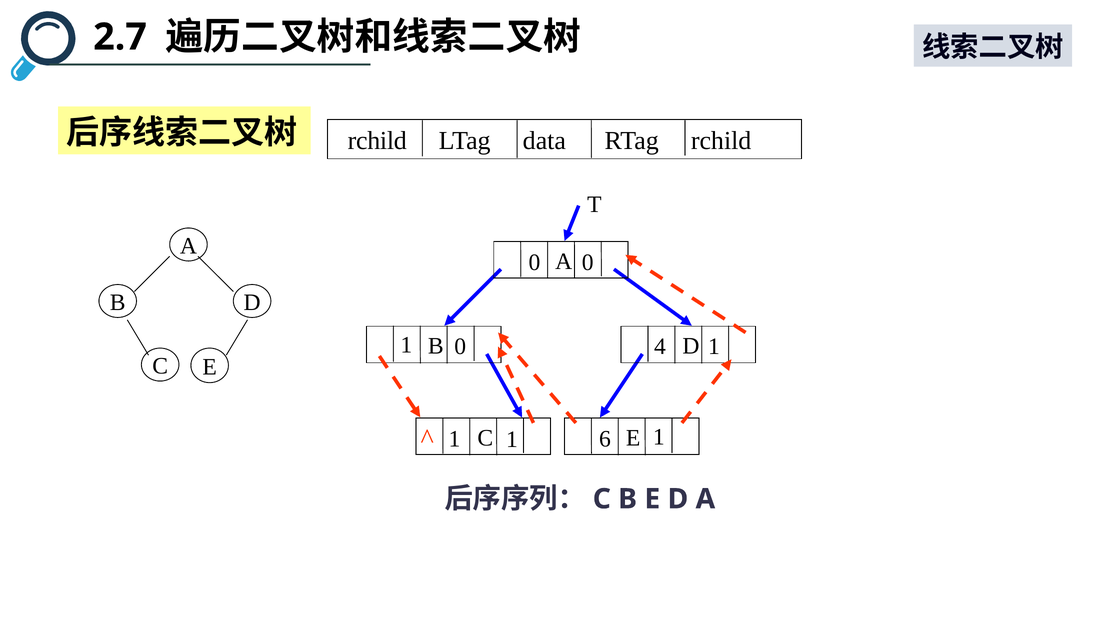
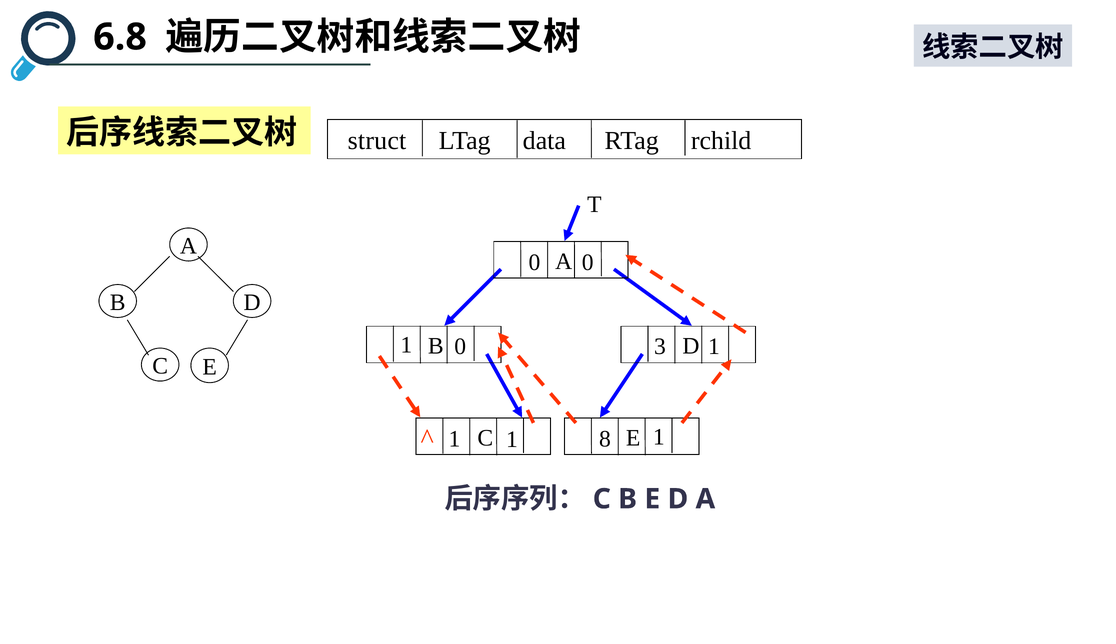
2.7: 2.7 -> 6.8
rchild at (377, 141): rchild -> struct
4: 4 -> 3
6: 6 -> 8
